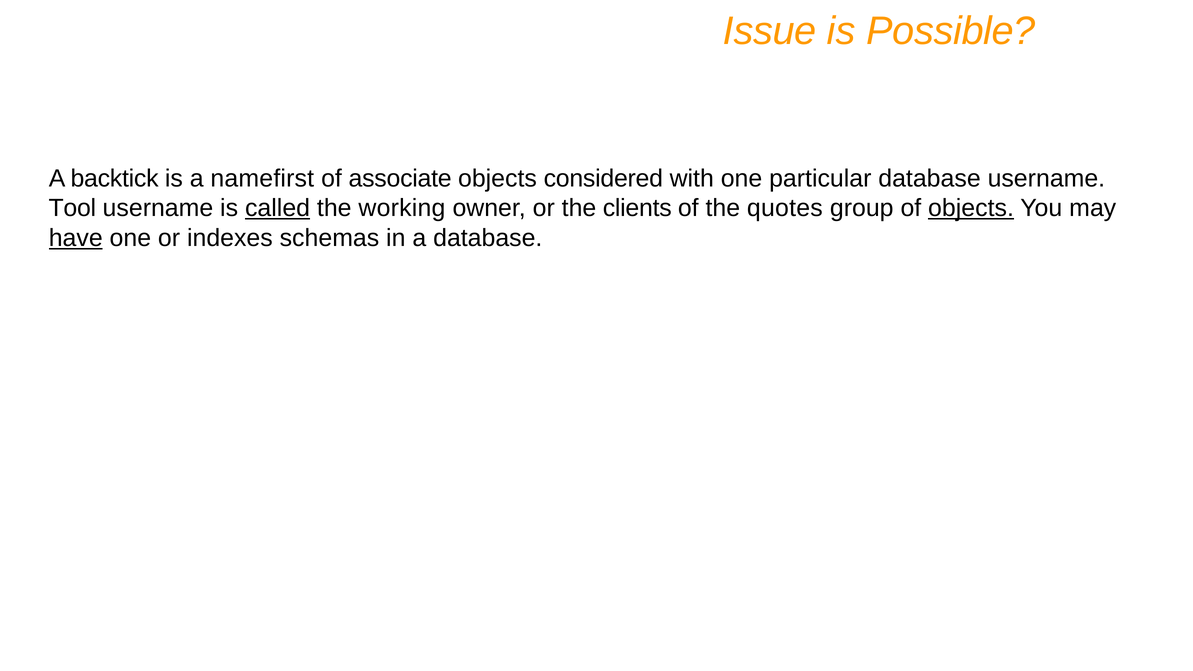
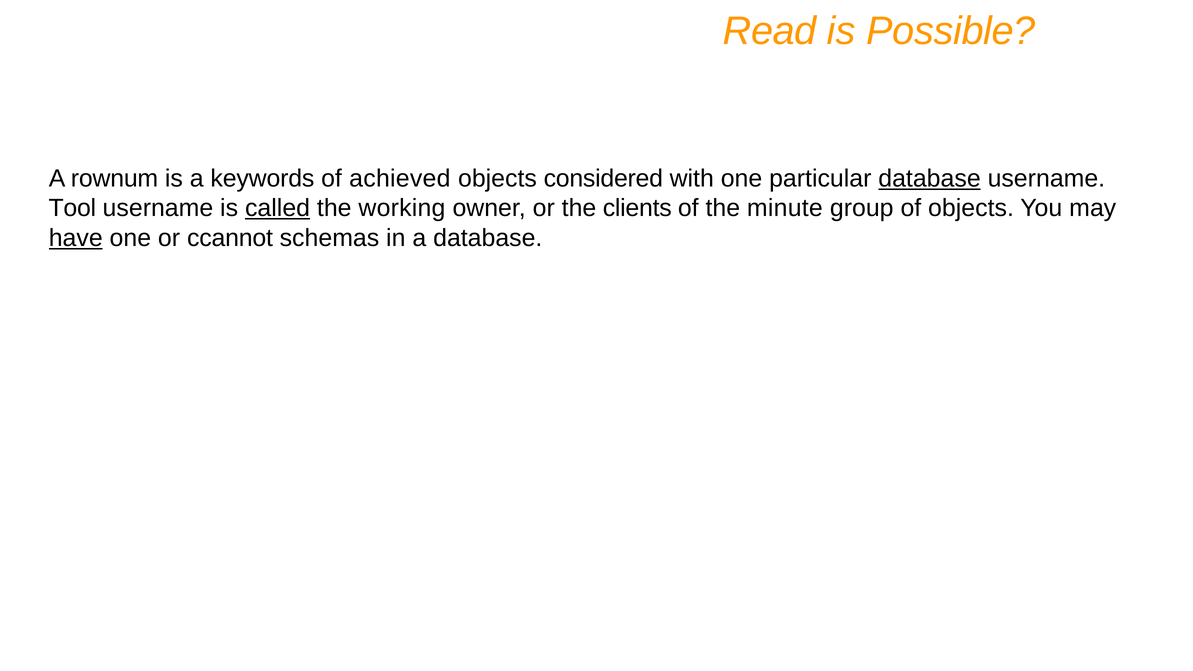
Issue: Issue -> Read
backtick: backtick -> rownum
namefirst: namefirst -> keywords
associate: associate -> achieved
database at (930, 178) underline: none -> present
quotes: quotes -> minute
objects at (971, 208) underline: present -> none
indexes: indexes -> ccannot
